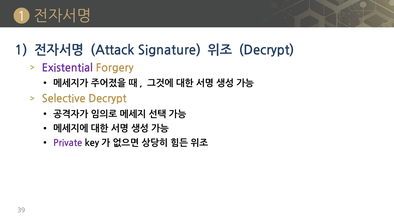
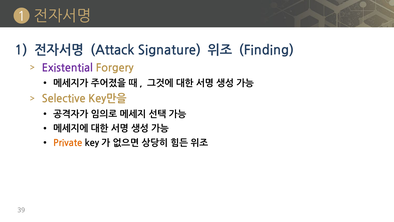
Decrypt at (267, 50): Decrypt -> Finding
Selective Decrypt: Decrypt -> Key만을
Private colour: purple -> orange
